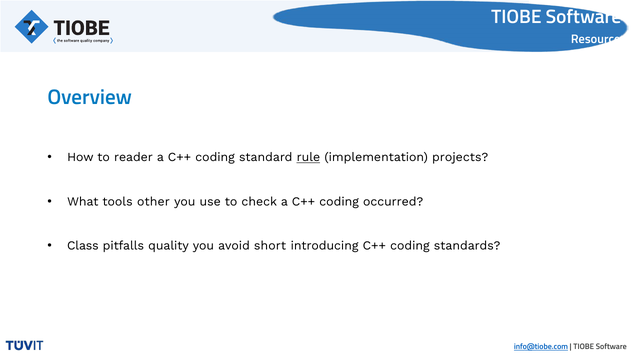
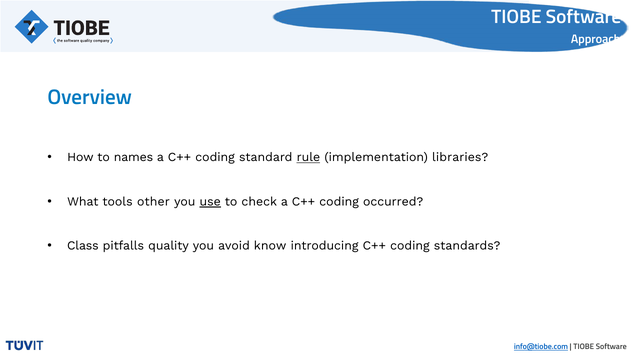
Resource: Resource -> Approach
reader: reader -> names
projects: projects -> libraries
use underline: none -> present
short: short -> know
